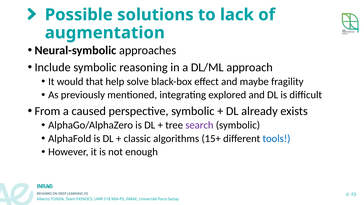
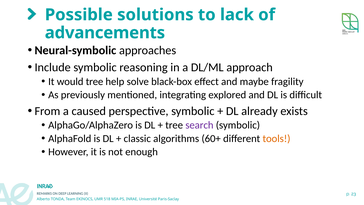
augmentation: augmentation -> advancements
would that: that -> tree
15+: 15+ -> 60+
tools colour: blue -> orange
